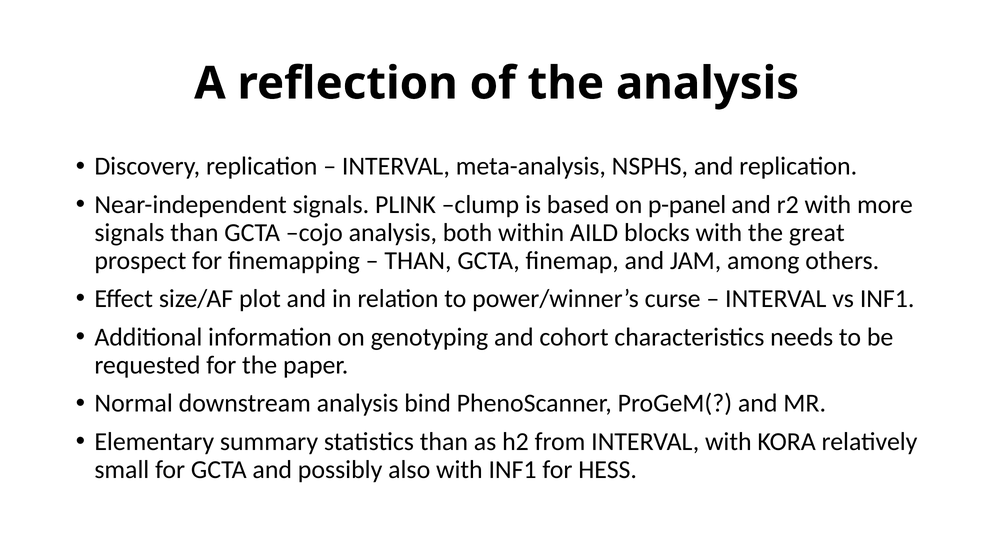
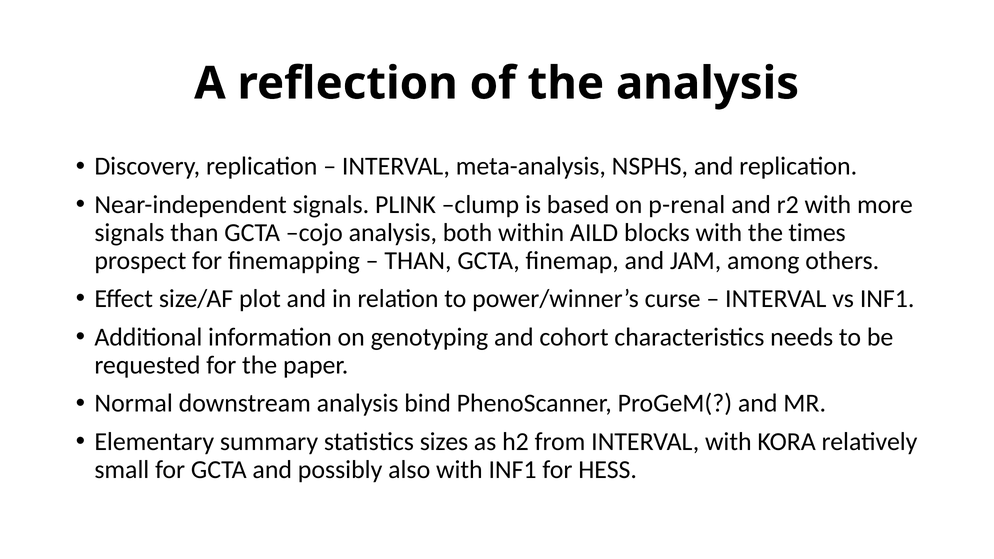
p-panel: p-panel -> p-renal
great: great -> times
statistics than: than -> sizes
